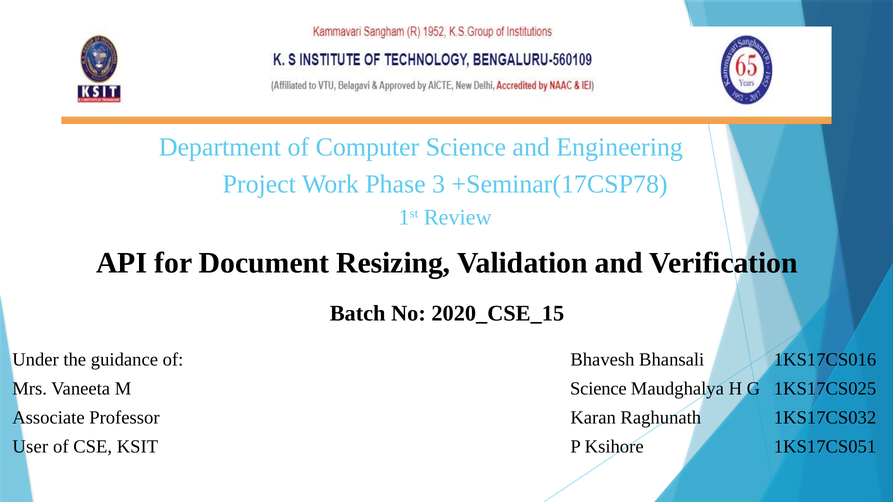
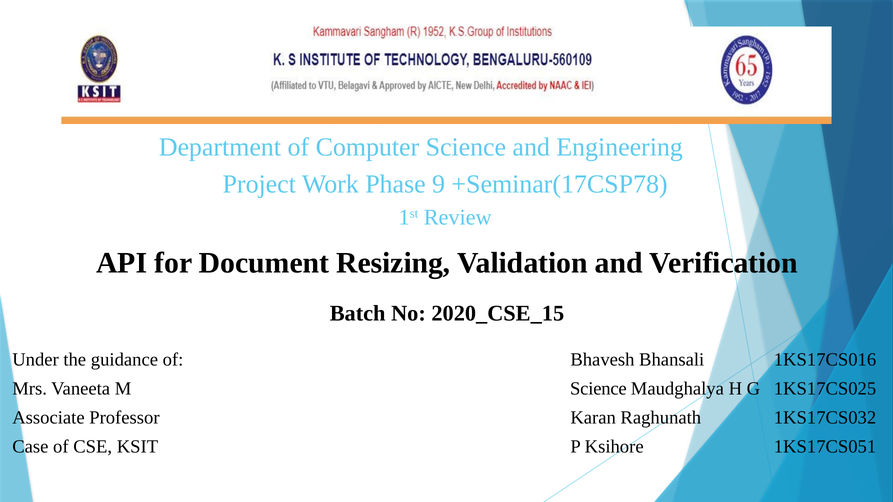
3: 3 -> 9
User: User -> Case
